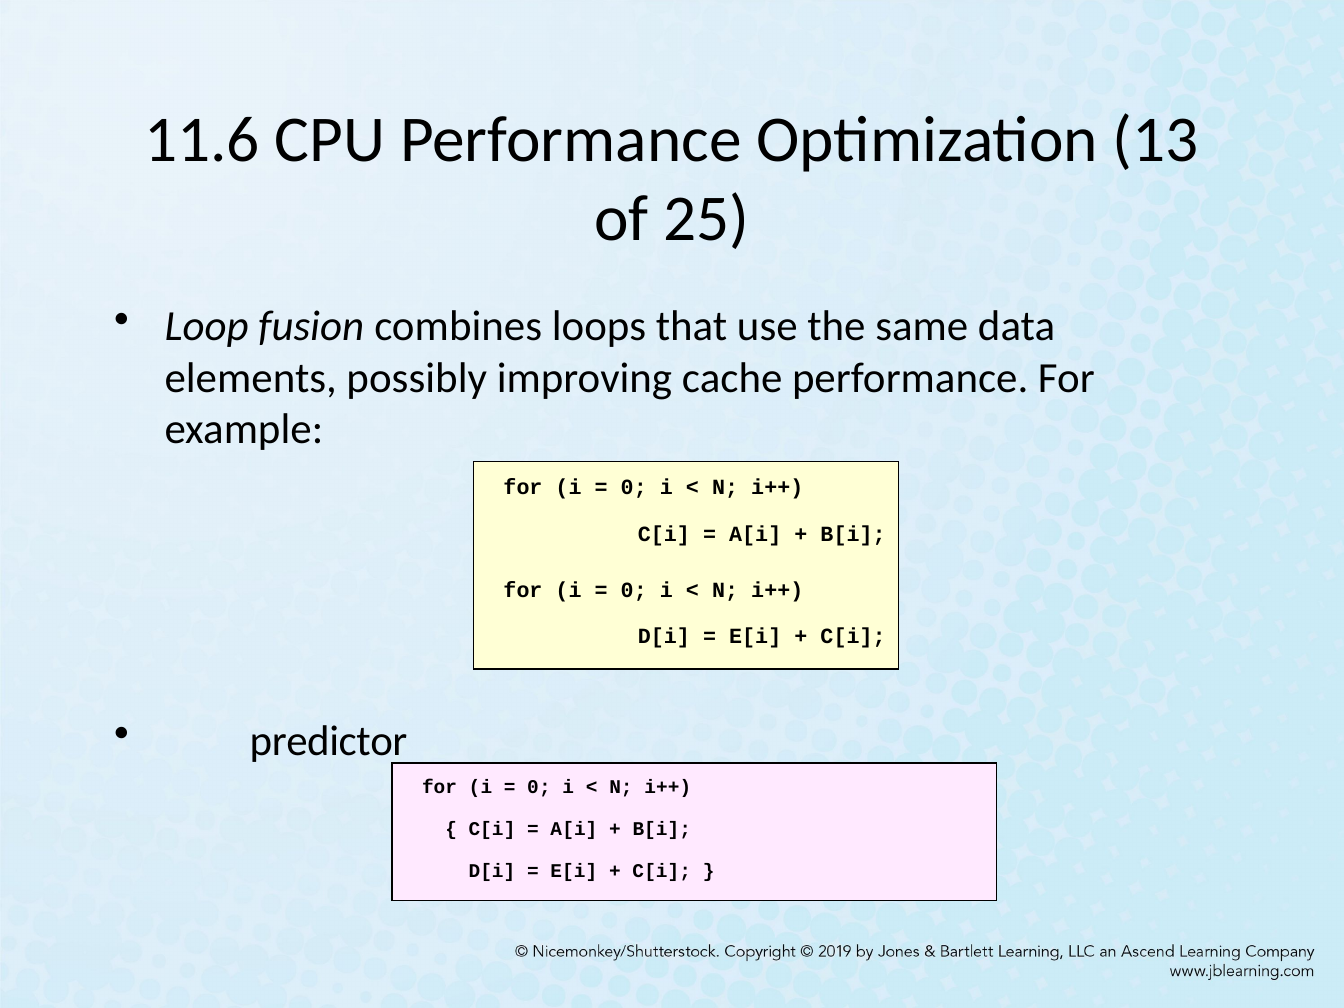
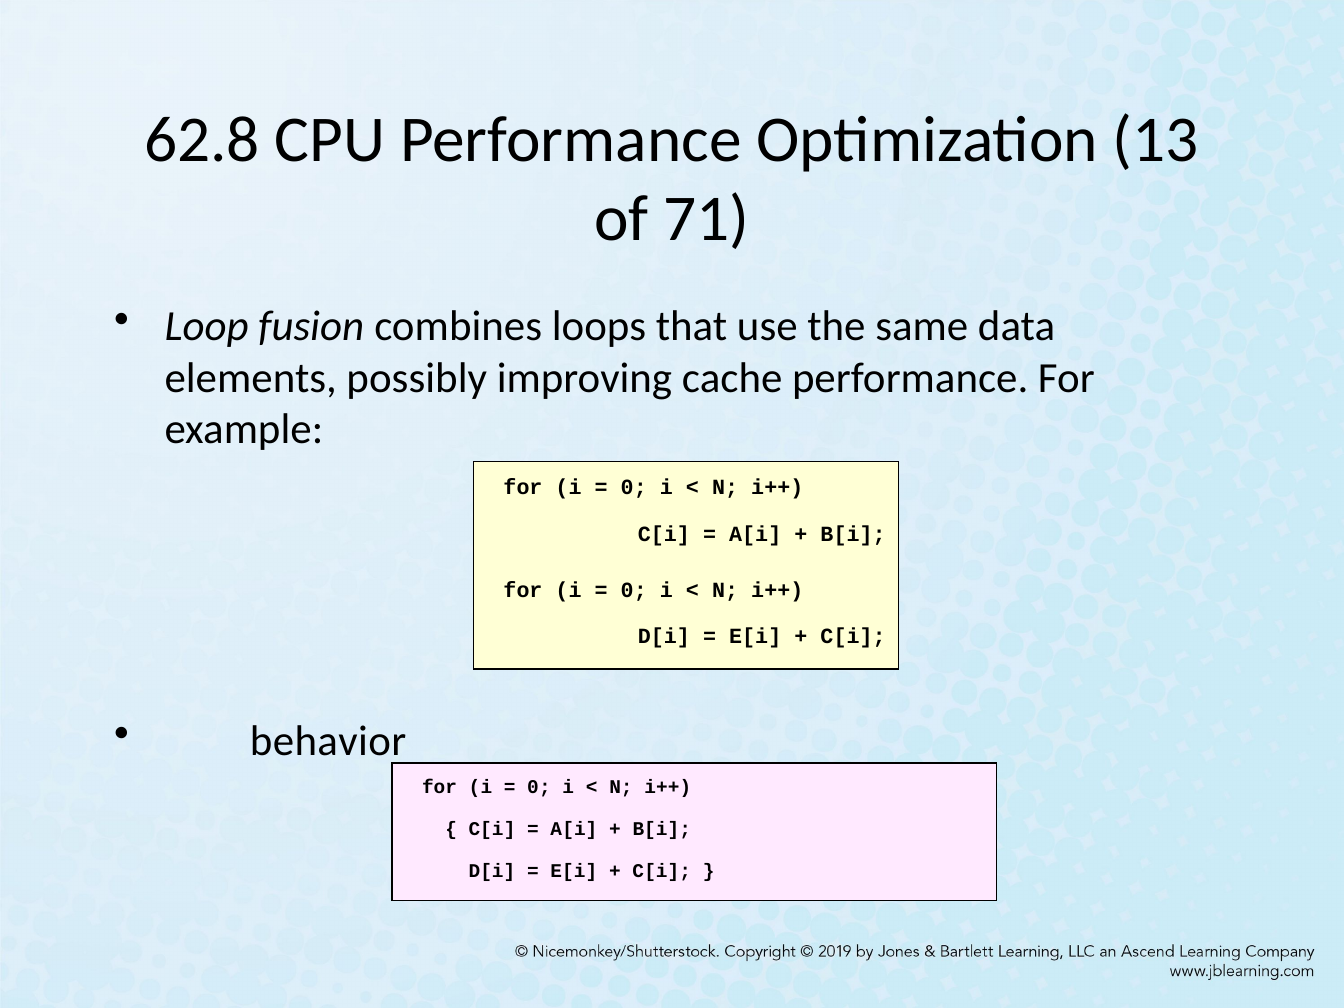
11.6: 11.6 -> 62.8
25: 25 -> 71
predictor: predictor -> behavior
